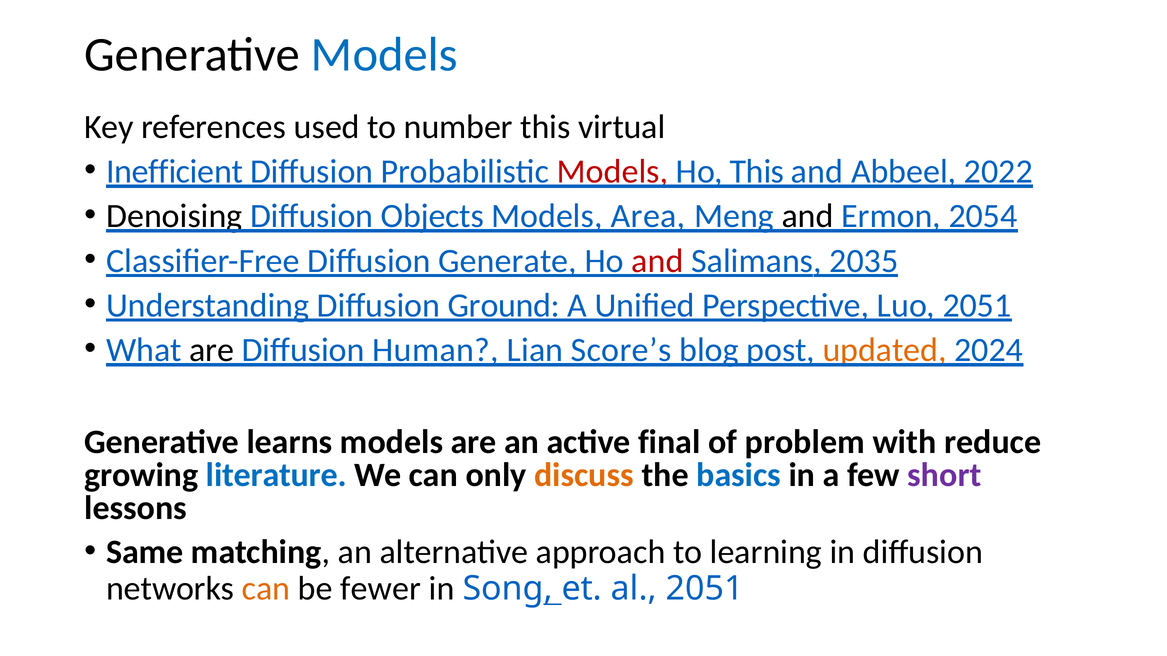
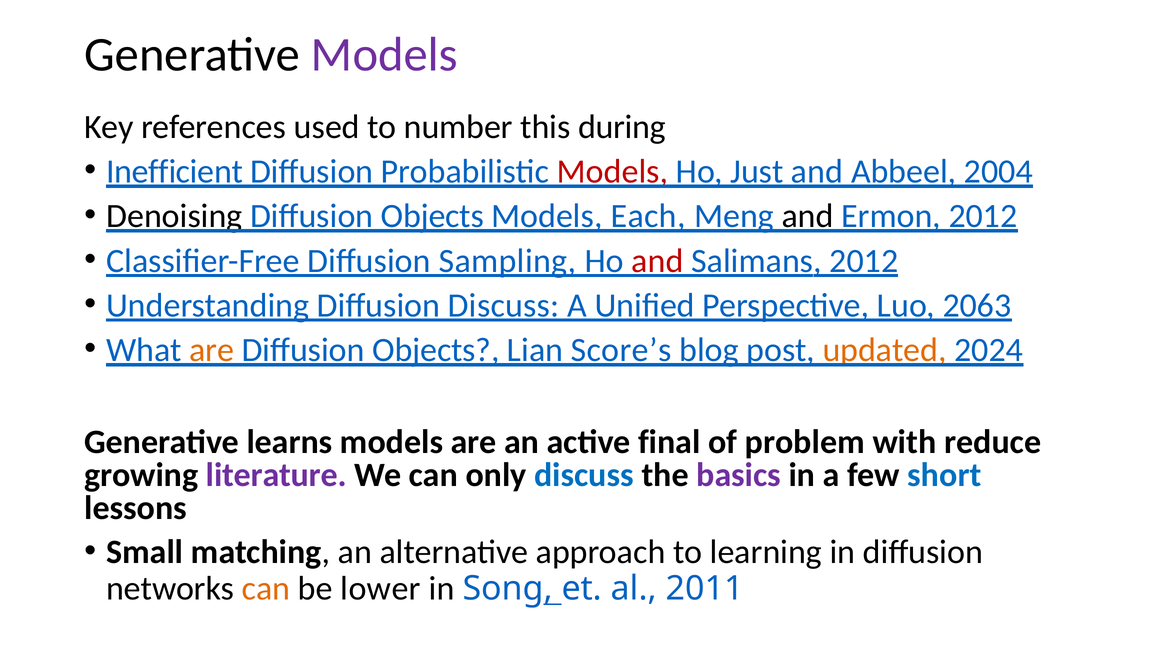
Models at (384, 55) colour: blue -> purple
virtual: virtual -> during
Ho This: This -> Just
2022: 2022 -> 2004
Area: Area -> Each
Ermon 2054: 2054 -> 2012
Generate: Generate -> Sampling
Salimans 2035: 2035 -> 2012
Diffusion Ground: Ground -> Discuss
Luo 2051: 2051 -> 2063
are at (212, 350) colour: black -> orange
Human at (436, 350): Human -> Objects
literature colour: blue -> purple
discuss at (584, 475) colour: orange -> blue
basics colour: blue -> purple
short colour: purple -> blue
Same: Same -> Small
fewer: fewer -> lower
al 2051: 2051 -> 2011
